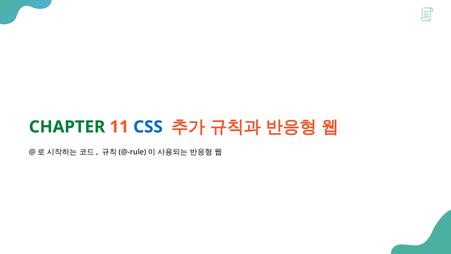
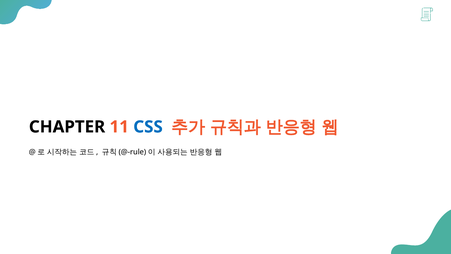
CHAPTER colour: green -> black
